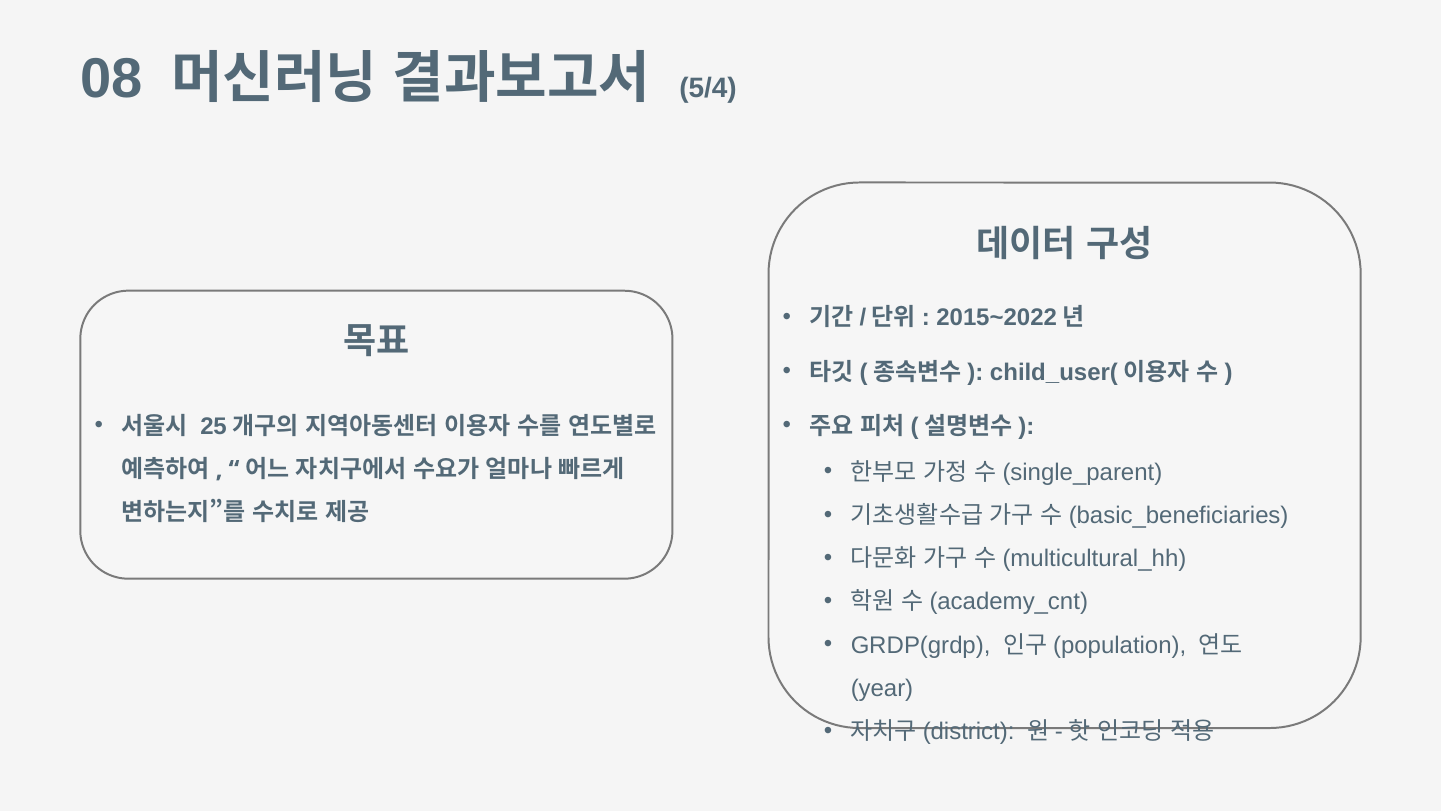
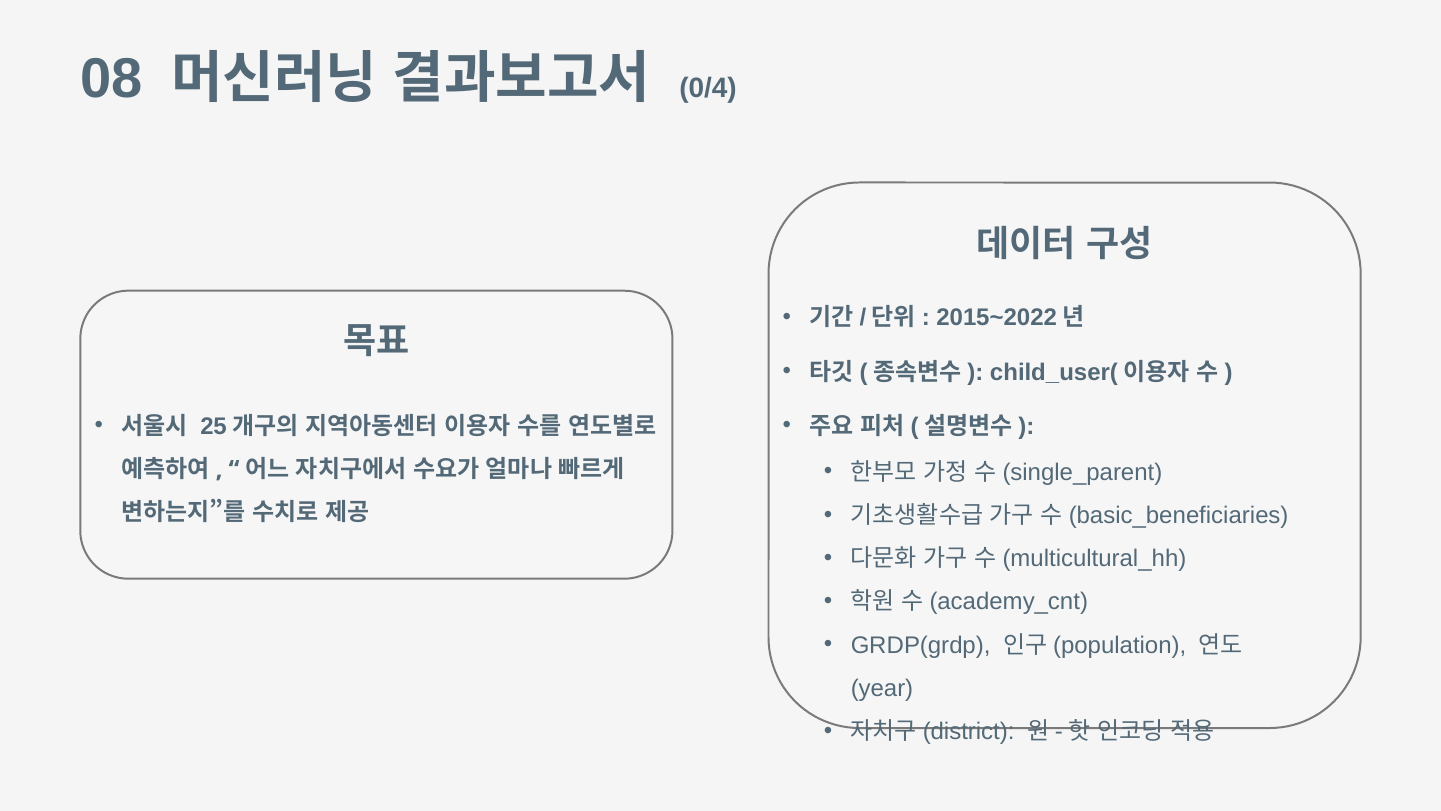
5/4: 5/4 -> 0/4
